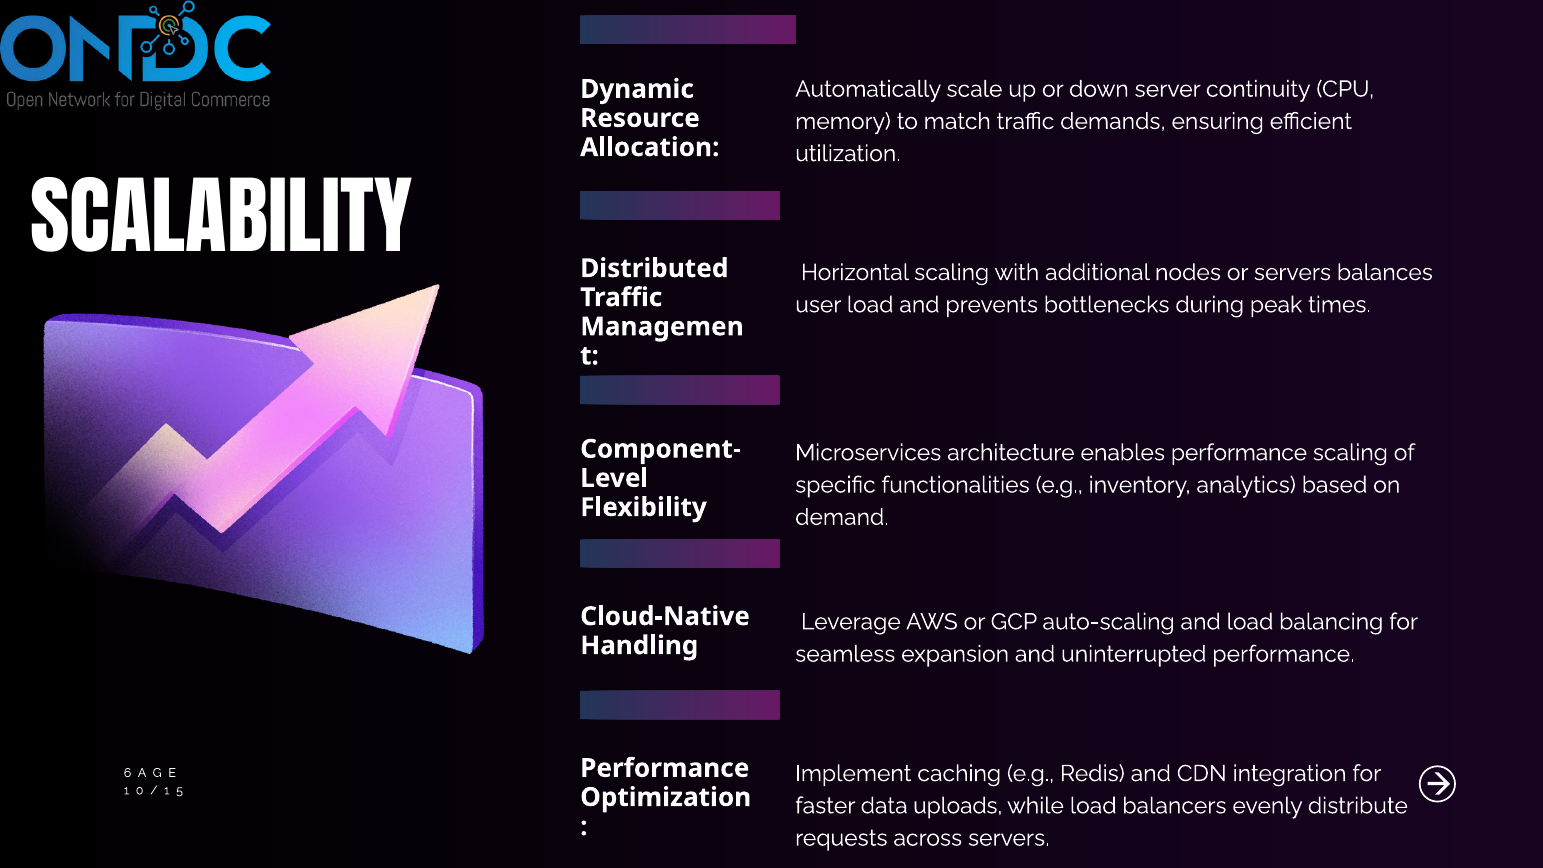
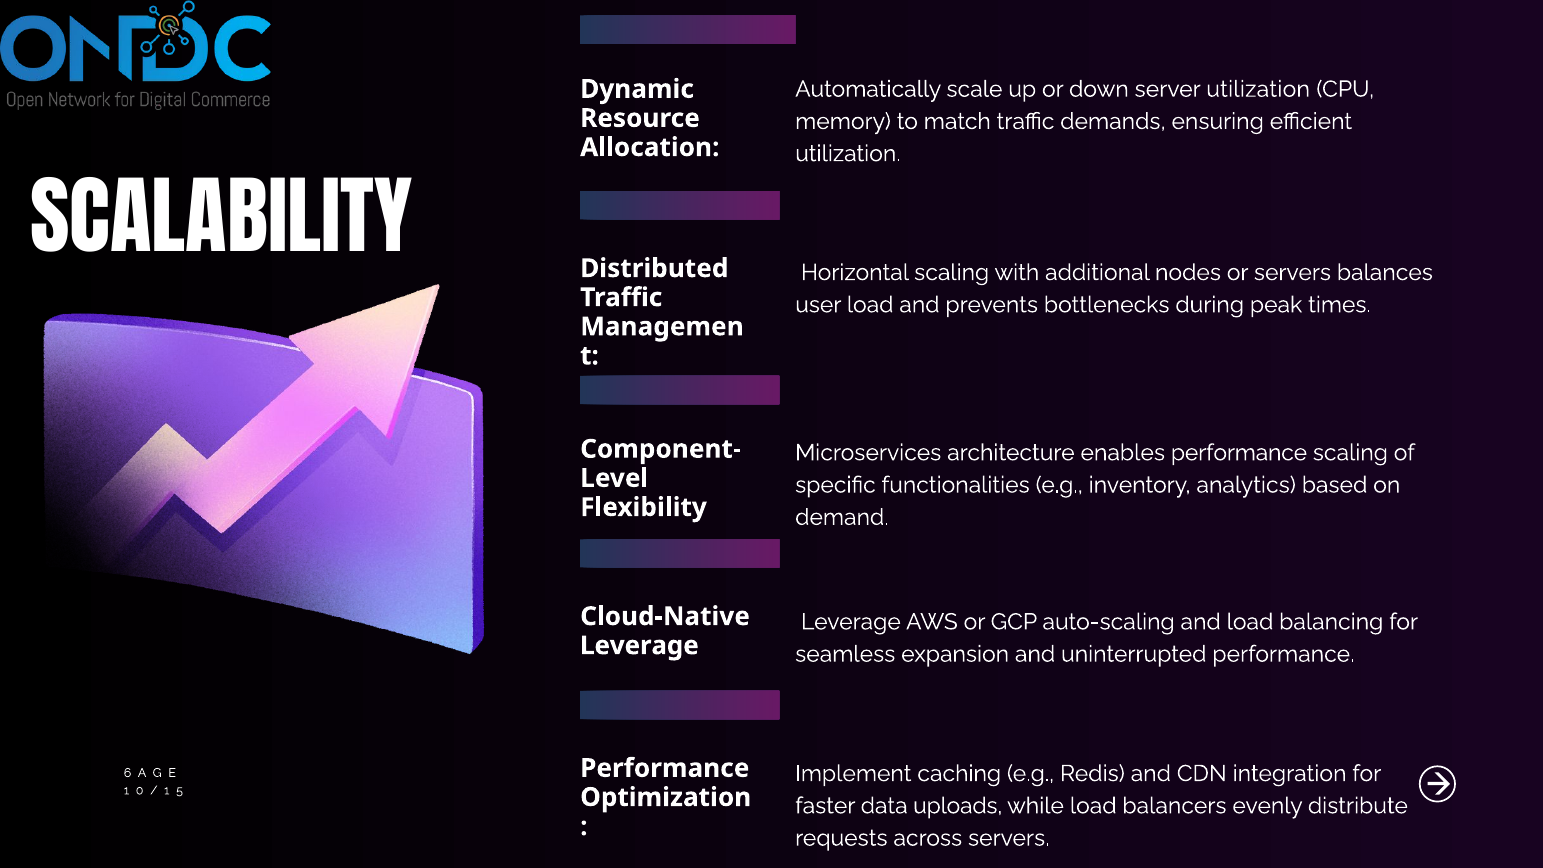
server continuity: continuity -> utilization
Handling at (639, 646): Handling -> Leverage
